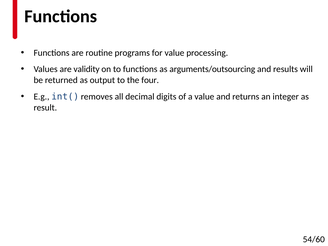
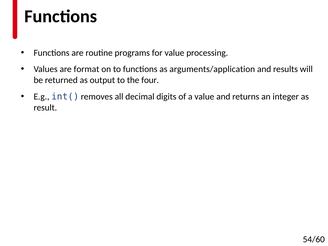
validity: validity -> format
arguments/outsourcing: arguments/outsourcing -> arguments/application
